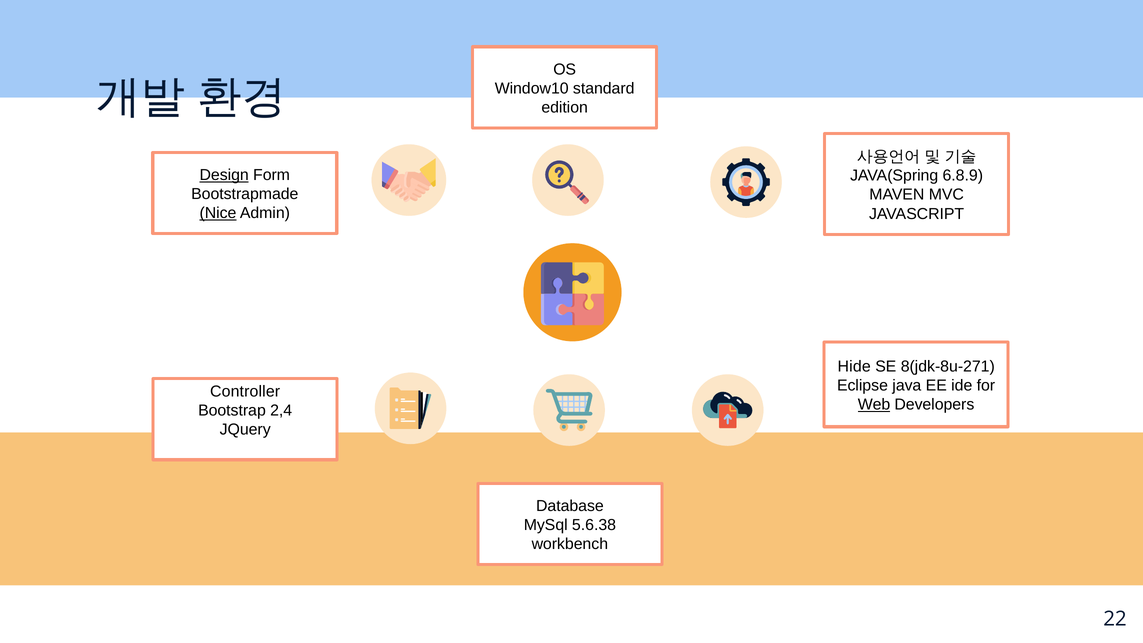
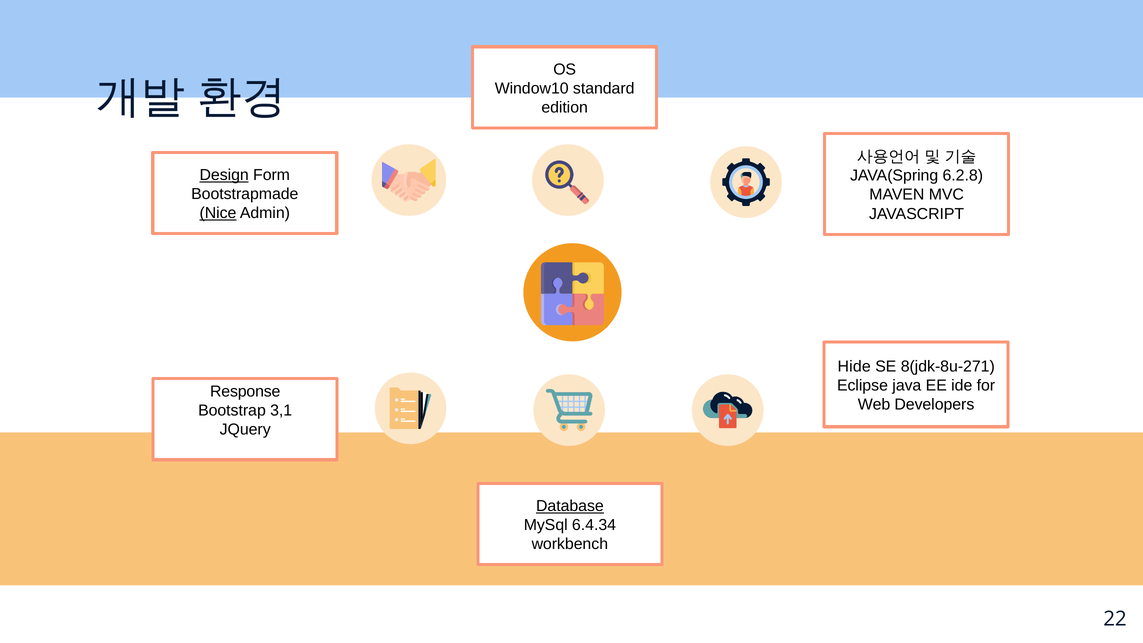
6.8.9: 6.8.9 -> 6.2.8
Controller: Controller -> Response
Web underline: present -> none
2,4: 2,4 -> 3,1
Database underline: none -> present
5.6.38: 5.6.38 -> 6.4.34
